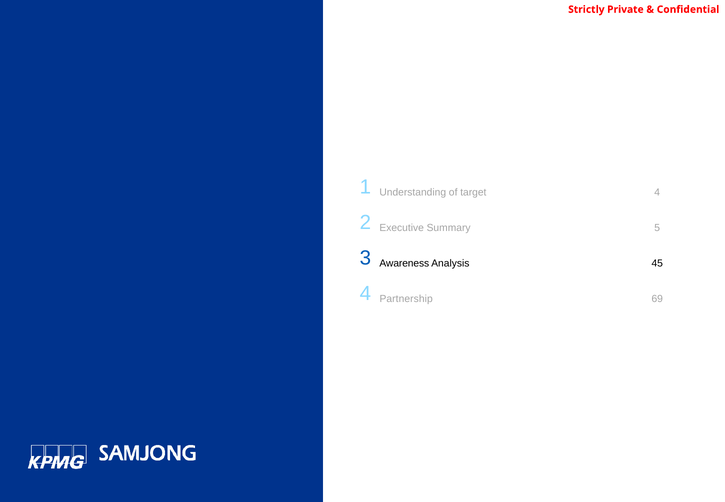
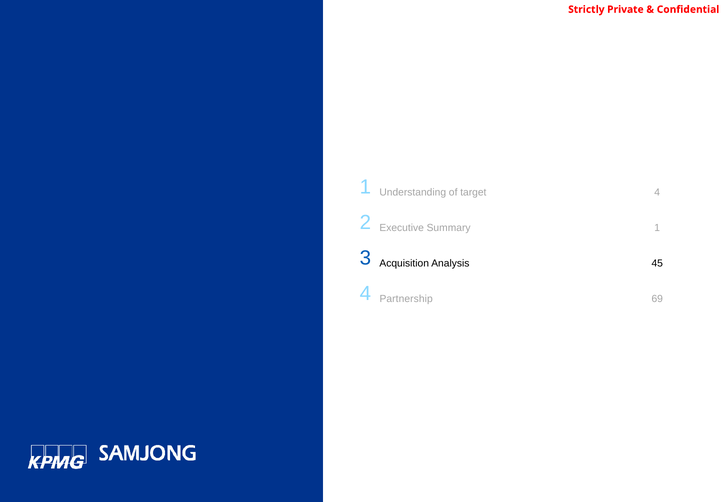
Summary 5: 5 -> 1
Awareness: Awareness -> Acquisition
